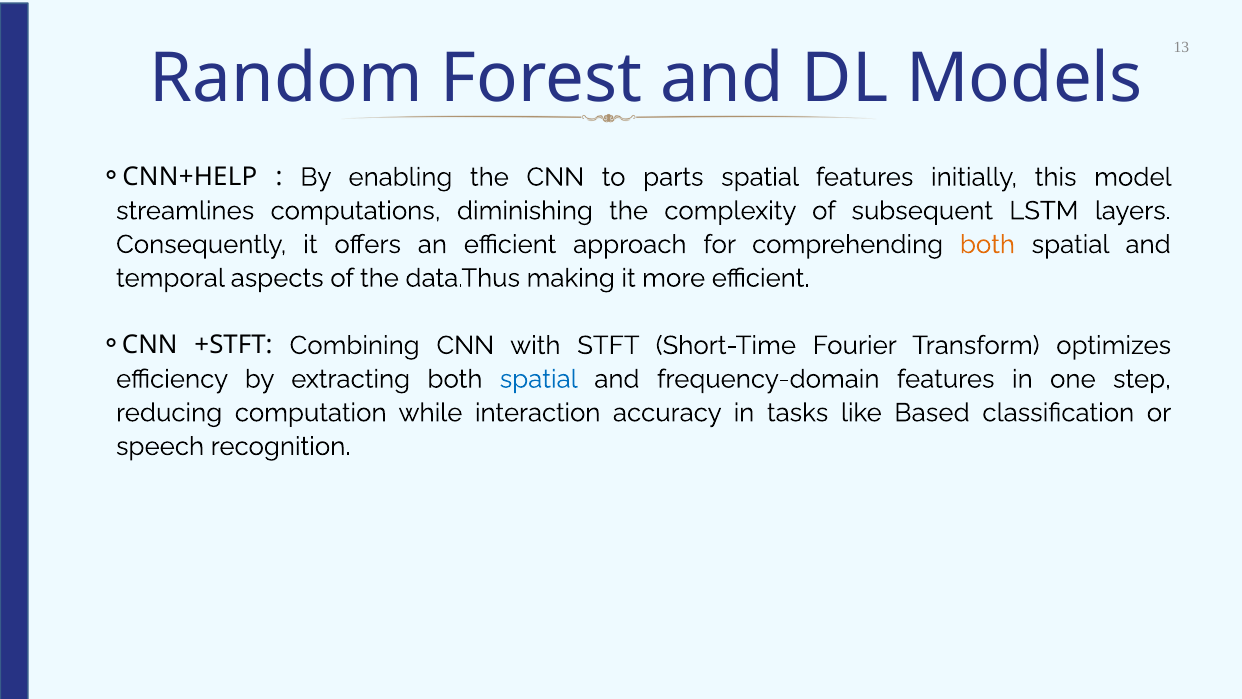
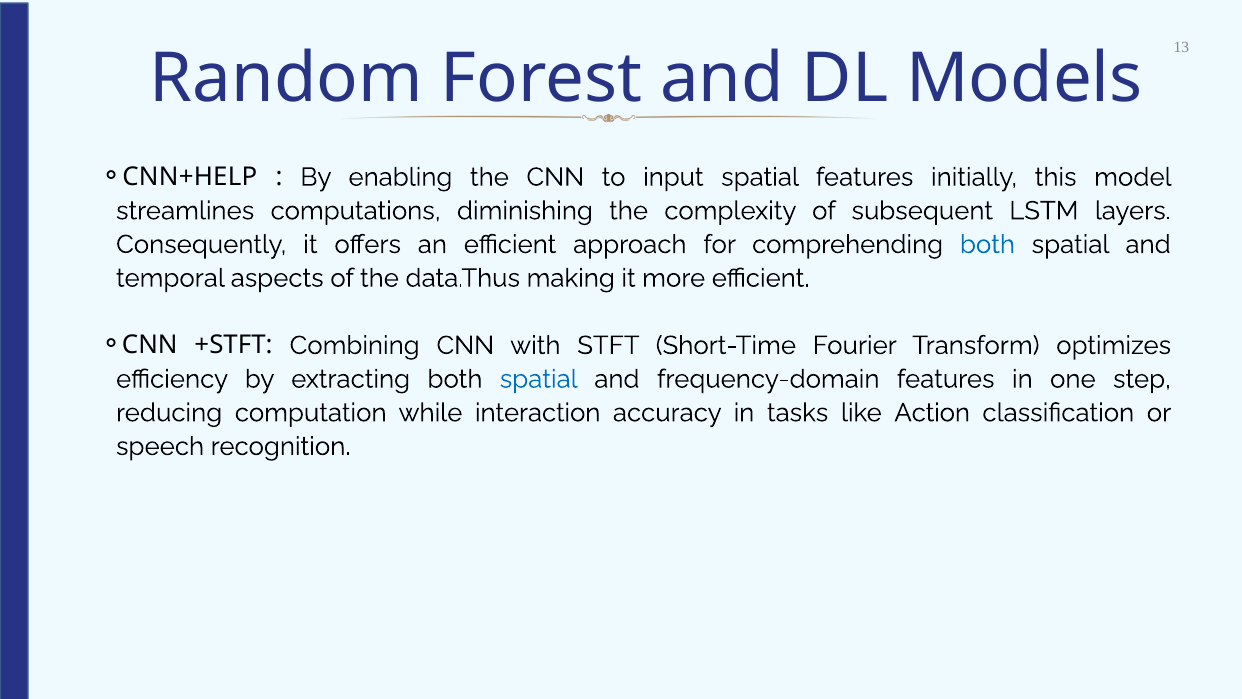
parts: parts -> input
both at (987, 244) colour: orange -> blue
Based: Based -> Action
